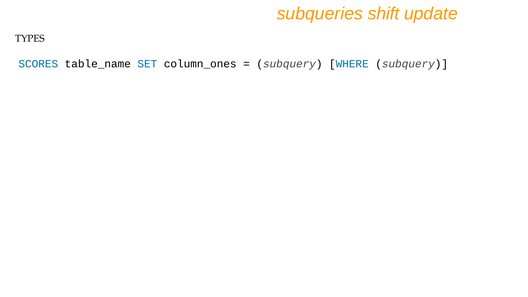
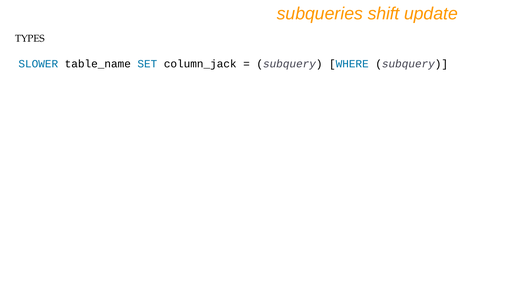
SCORES: SCORES -> SLOWER
column_ones: column_ones -> column_jack
